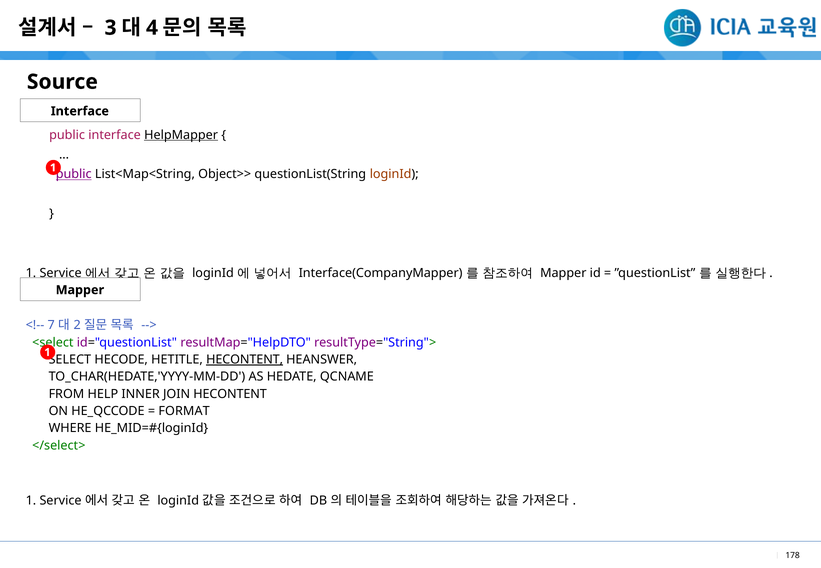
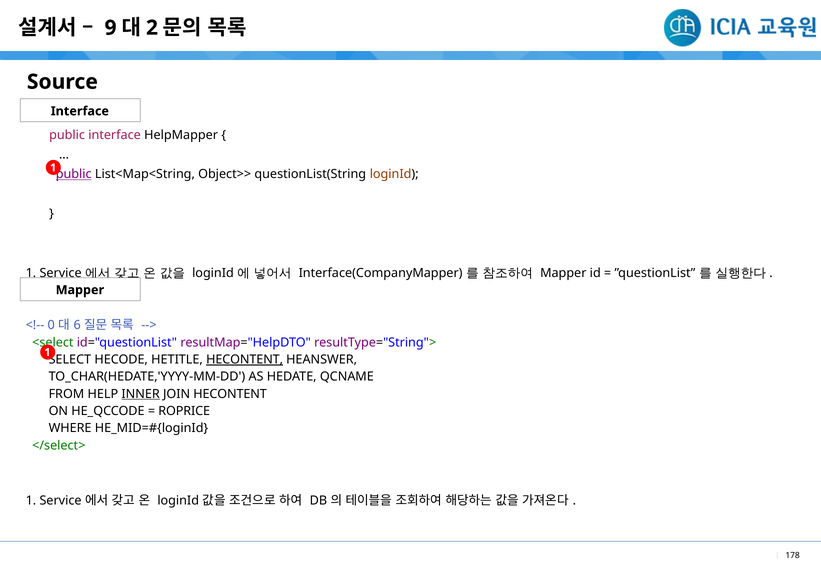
3: 3 -> 9
4: 4 -> 2
HelpMapper underline: present -> none
7: 7 -> 0
2: 2 -> 6
INNER underline: none -> present
FORMAT: FORMAT -> ROPRICE
